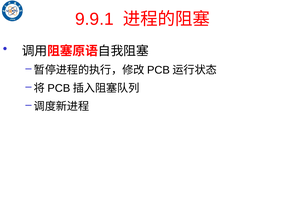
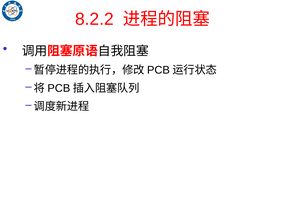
9.9.1: 9.9.1 -> 8.2.2
